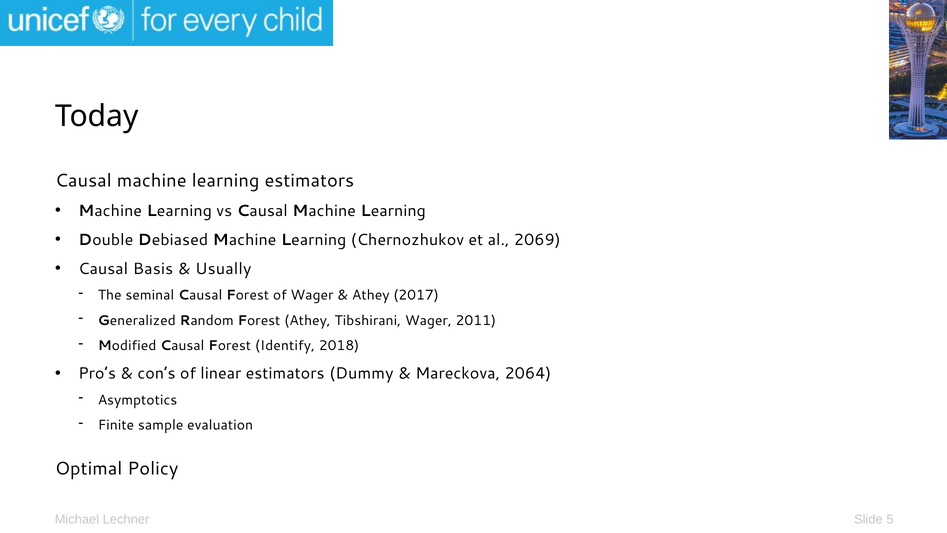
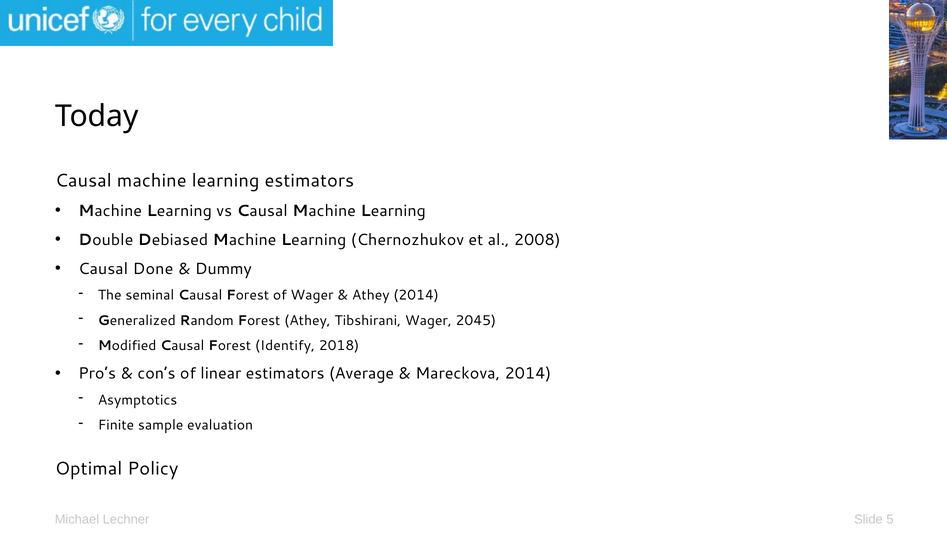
2069: 2069 -> 2008
Basis: Basis -> Done
Usually: Usually -> Dummy
Athey 2017: 2017 -> 2014
2011: 2011 -> 2045
Dummy: Dummy -> Average
Mareckova 2064: 2064 -> 2014
